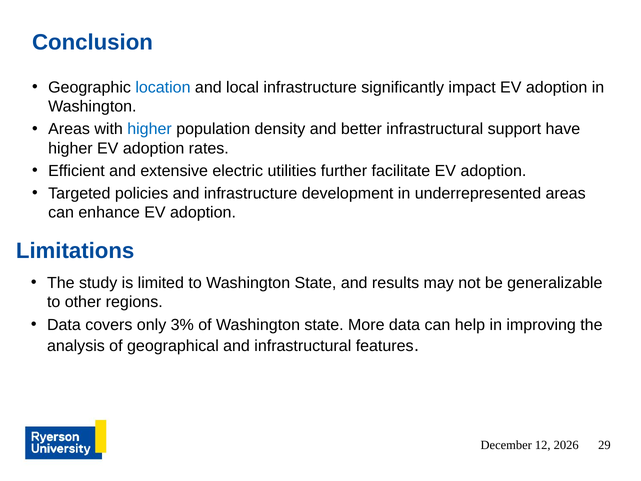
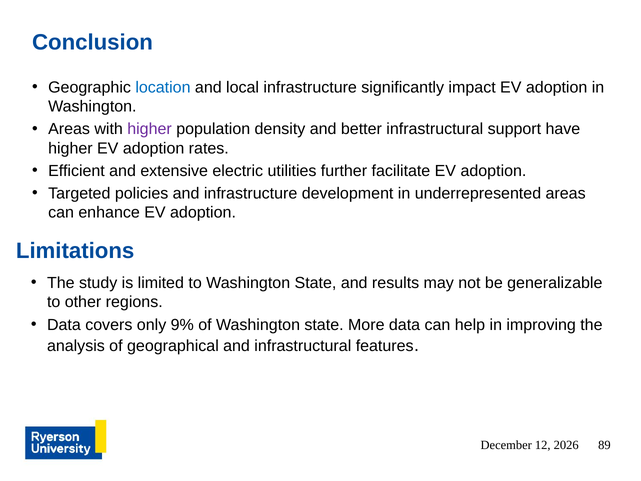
higher at (150, 129) colour: blue -> purple
3%: 3% -> 9%
29: 29 -> 89
